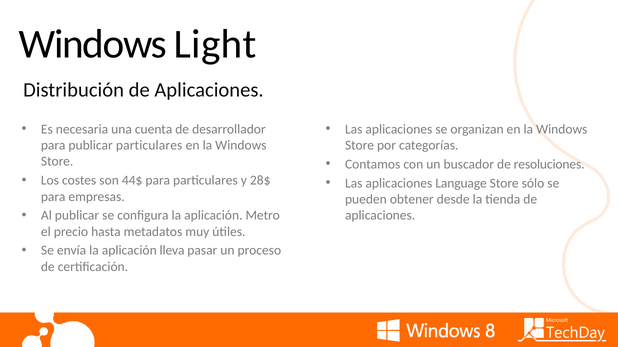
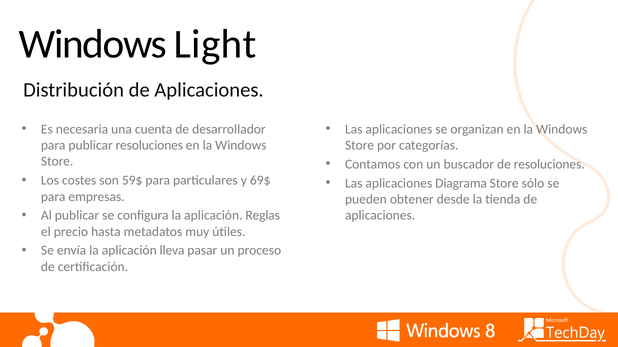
publicar particulares: particulares -> resoluciones
44$: 44$ -> 59$
28$: 28$ -> 69$
Language: Language -> Diagrama
Metro: Metro -> Reglas
